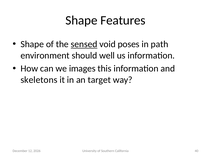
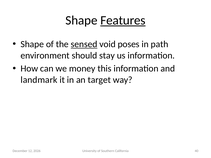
Features underline: none -> present
well: well -> stay
images: images -> money
skeletons: skeletons -> landmark
